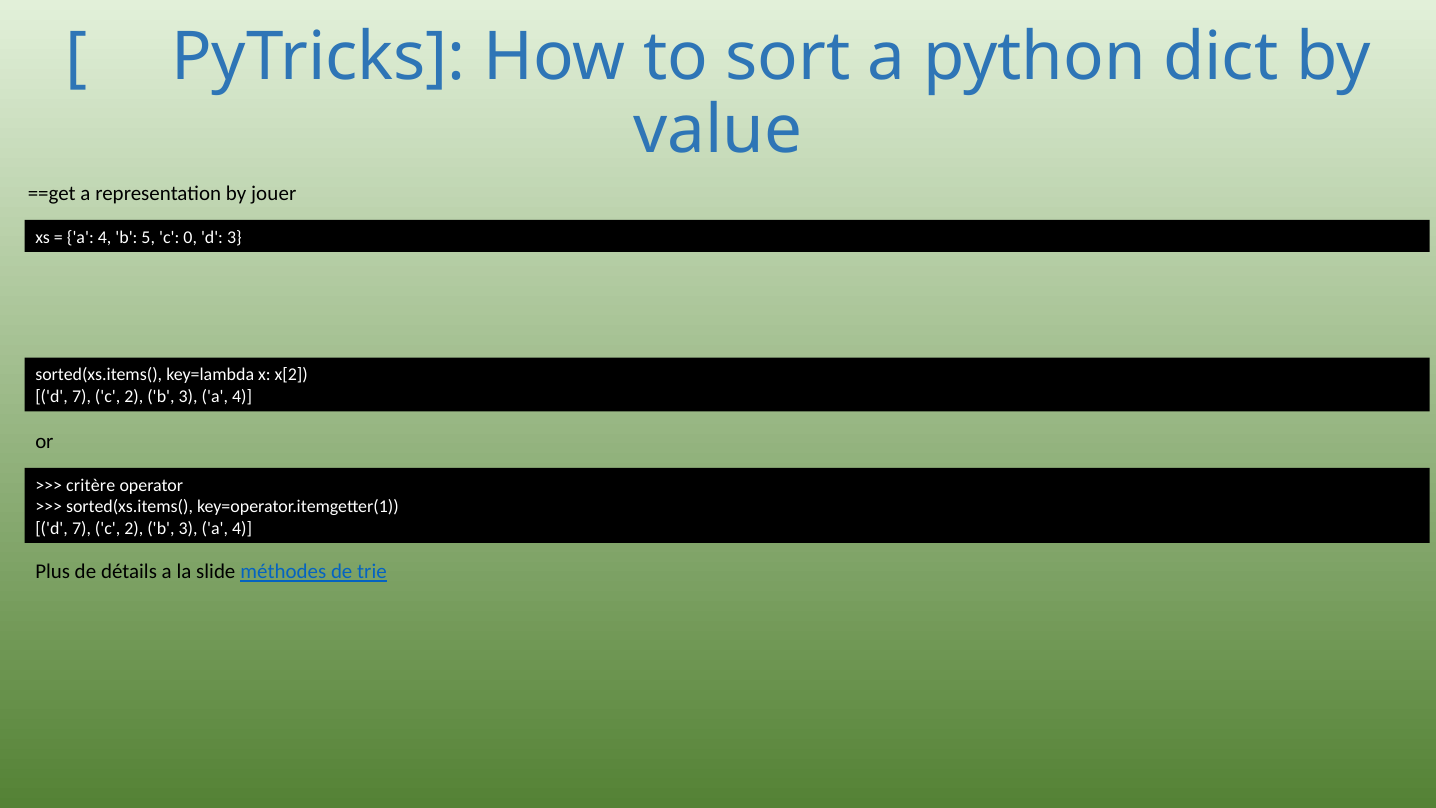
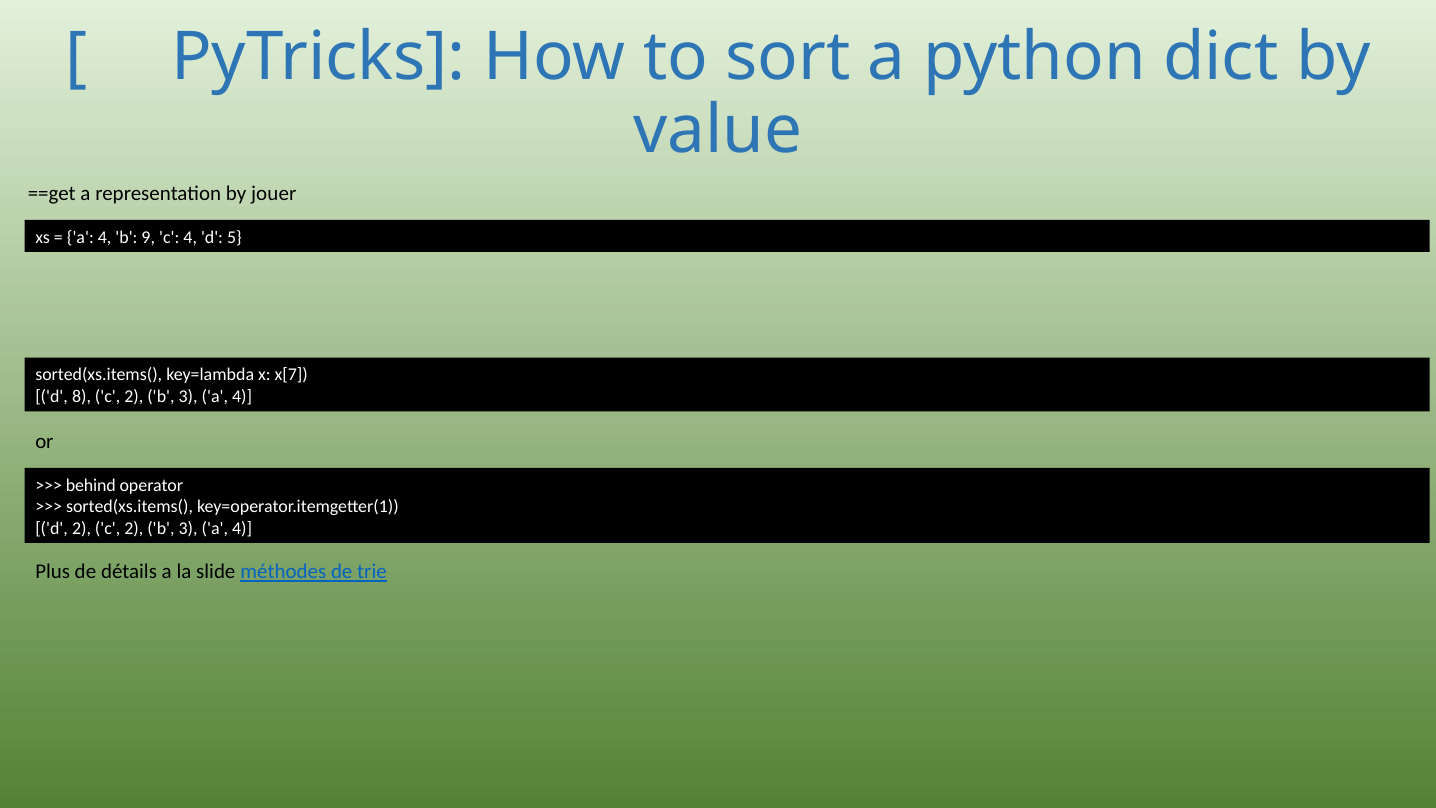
5: 5 -> 9
c 0: 0 -> 4
d 3: 3 -> 5
x[2: x[2 -> x[7
7 at (81, 396): 7 -> 8
critère: critère -> behind
7 at (81, 528): 7 -> 2
